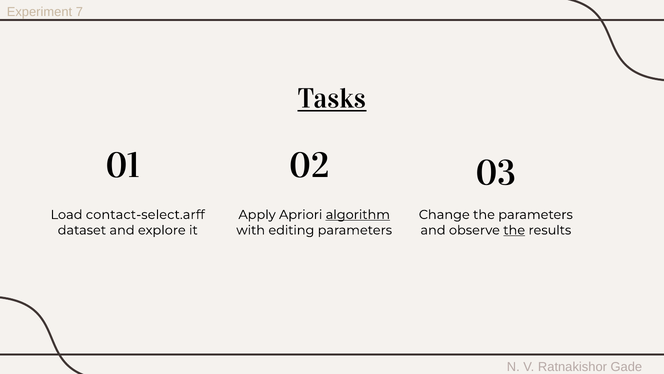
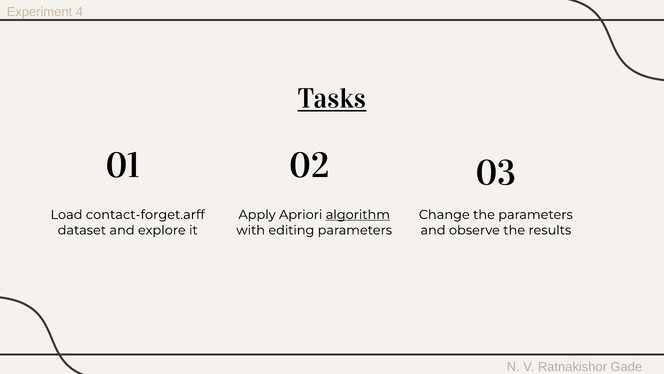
7: 7 -> 4
contact-select.arff: contact-select.arff -> contact-forget.arff
the at (514, 230) underline: present -> none
